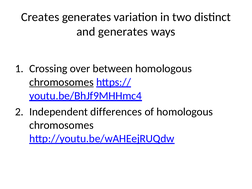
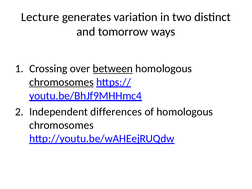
Creates: Creates -> Lecture
and generates: generates -> tomorrow
between underline: none -> present
